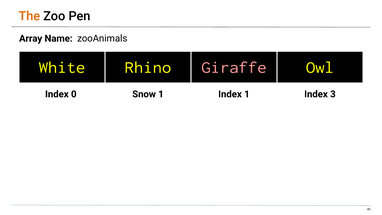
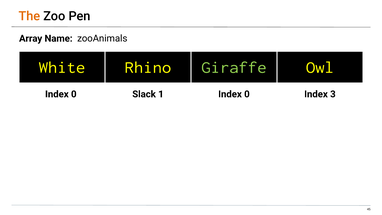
Giraffe colour: pink -> light green
Snow: Snow -> Slack
1 Index 1: 1 -> 0
